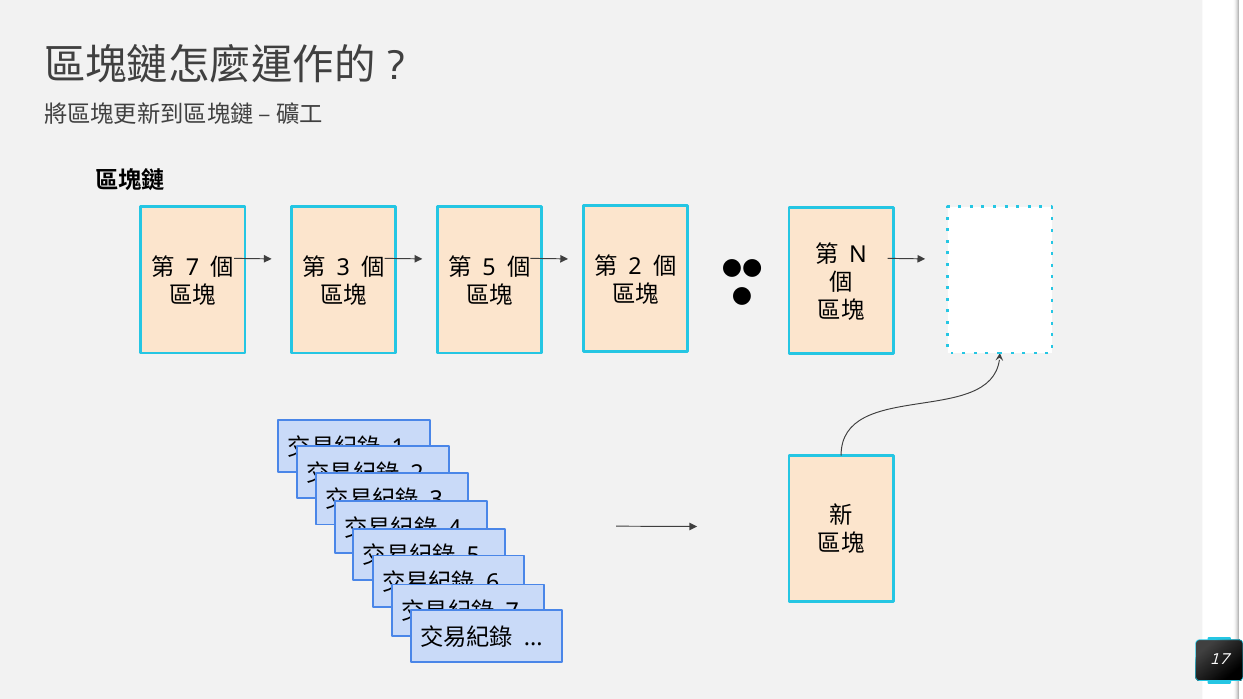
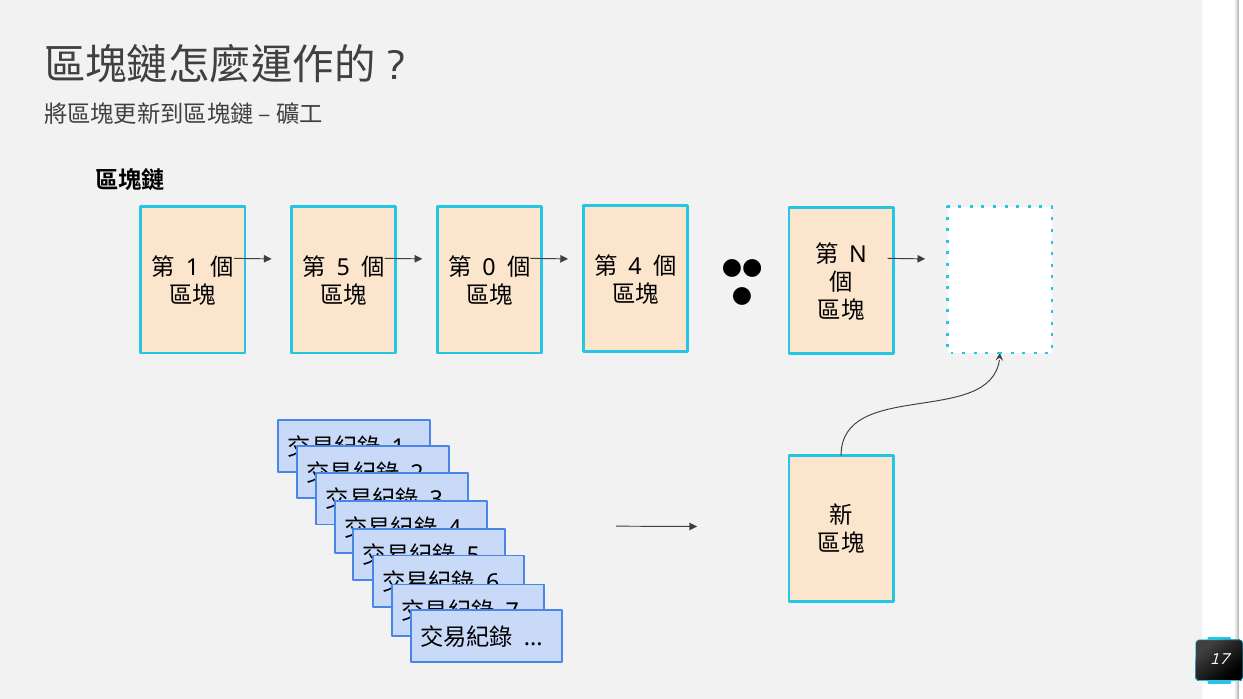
2 at (635, 267): 2 -> 4
7 at (192, 268): 7 -> 1
3 at (343, 268): 3 -> 5
5 at (489, 268): 5 -> 0
